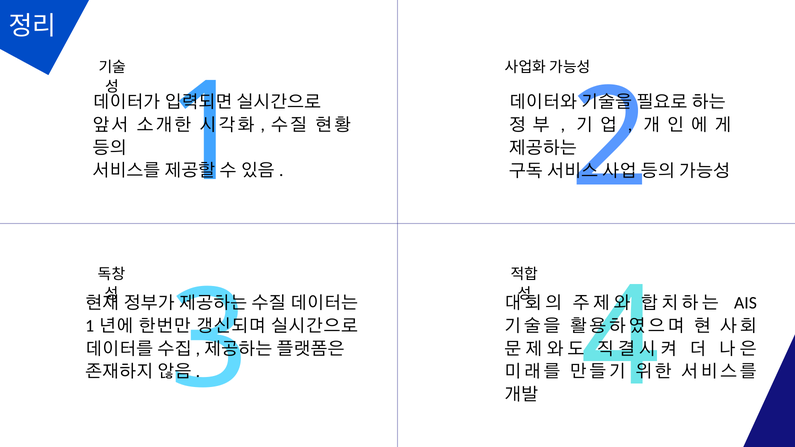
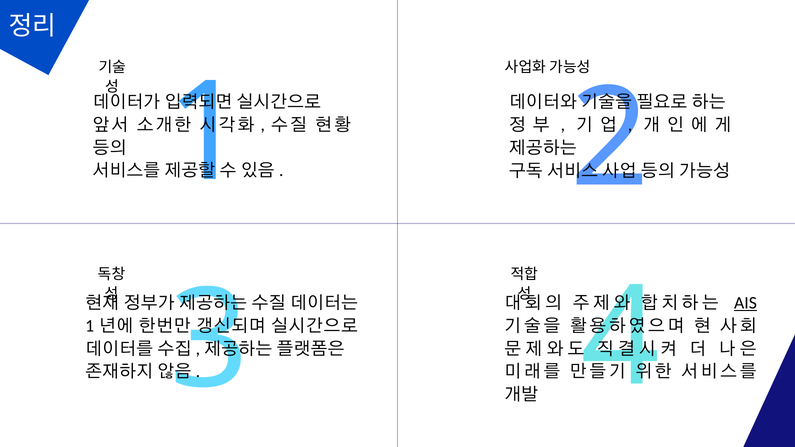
AIS underline: none -> present
